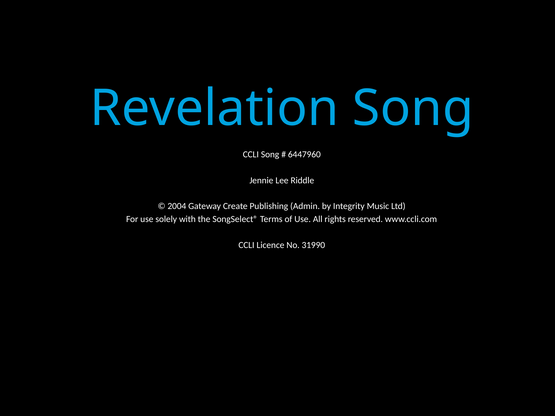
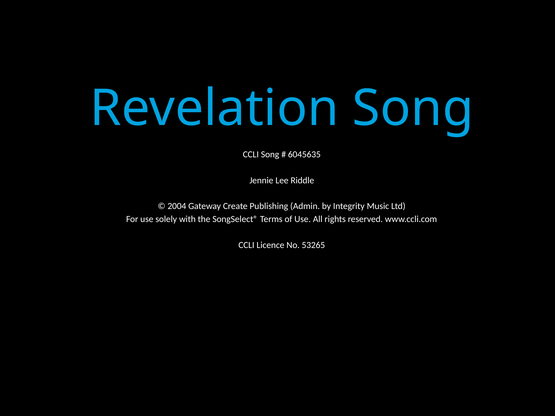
6447960: 6447960 -> 6045635
31990: 31990 -> 53265
